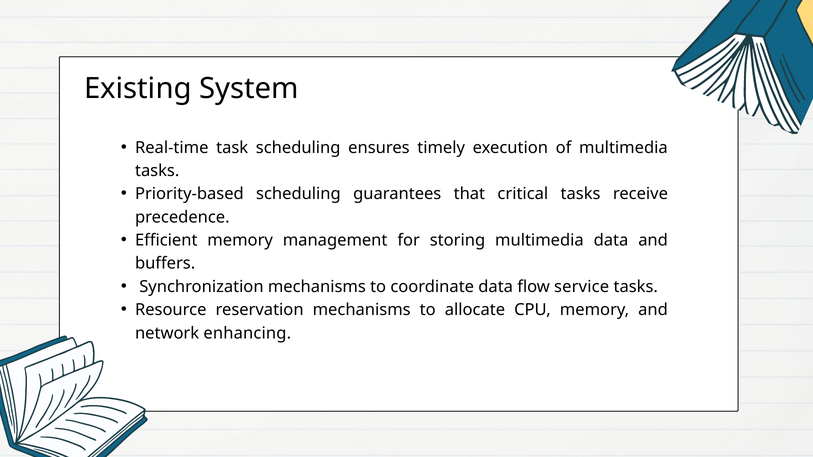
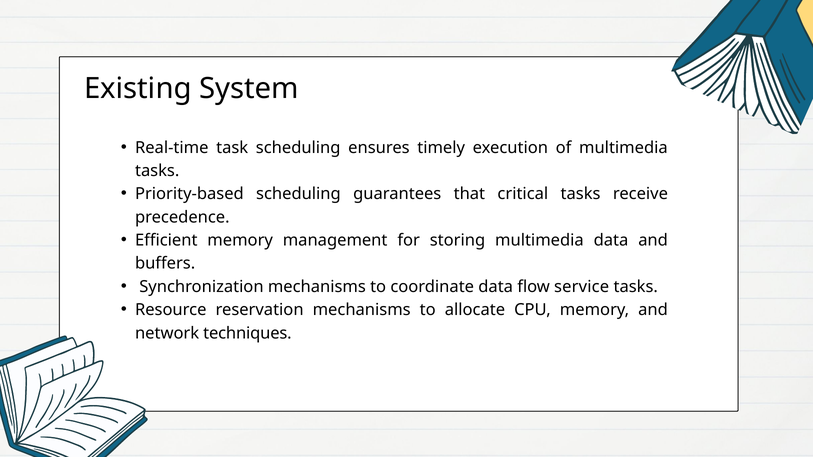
enhancing: enhancing -> techniques
